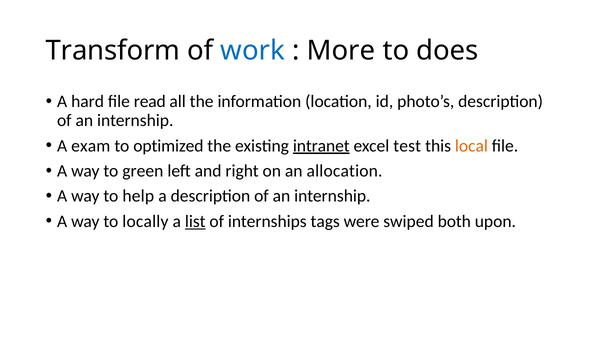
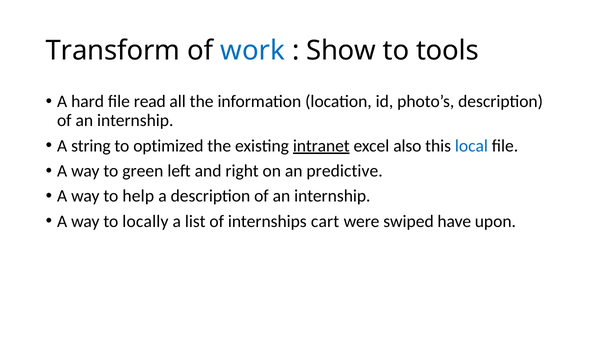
More: More -> Show
does: does -> tools
exam: exam -> string
test: test -> also
local colour: orange -> blue
allocation: allocation -> predictive
list underline: present -> none
tags: tags -> cart
both: both -> have
